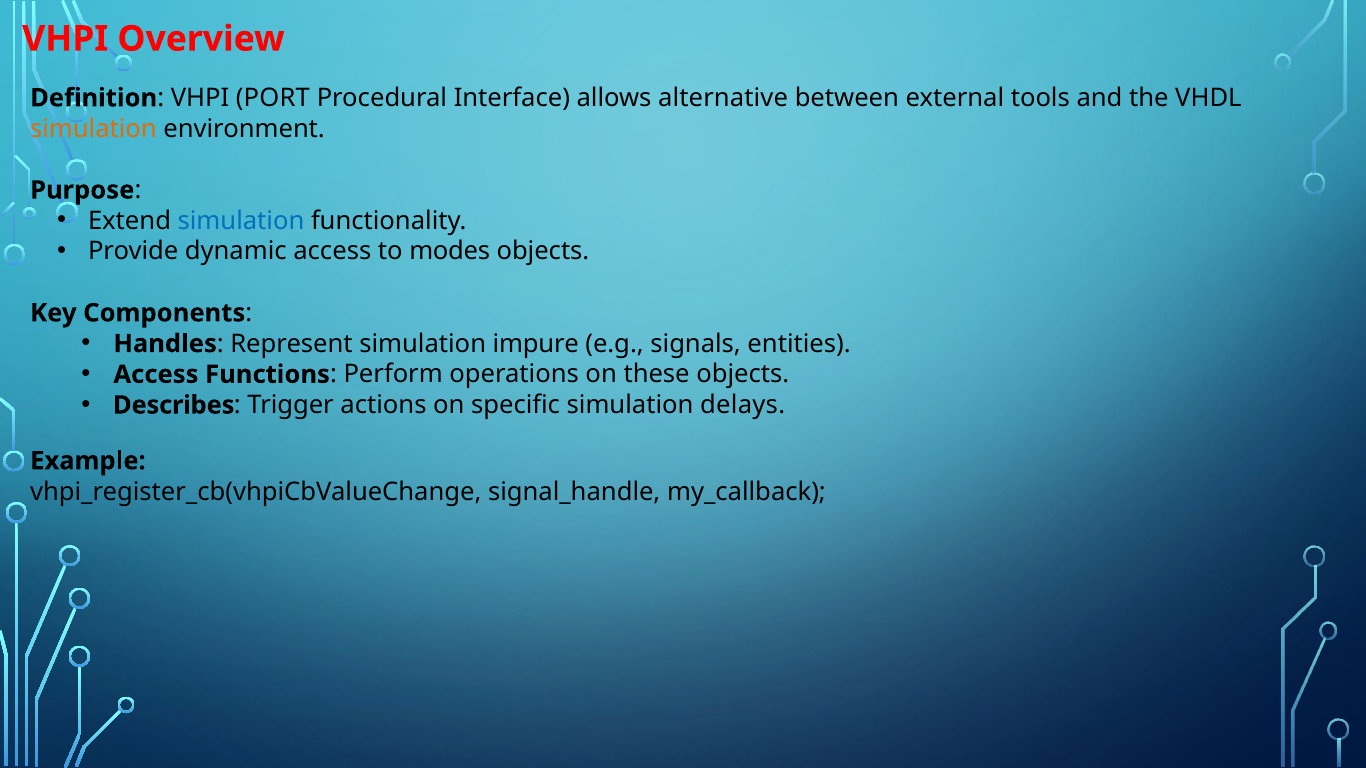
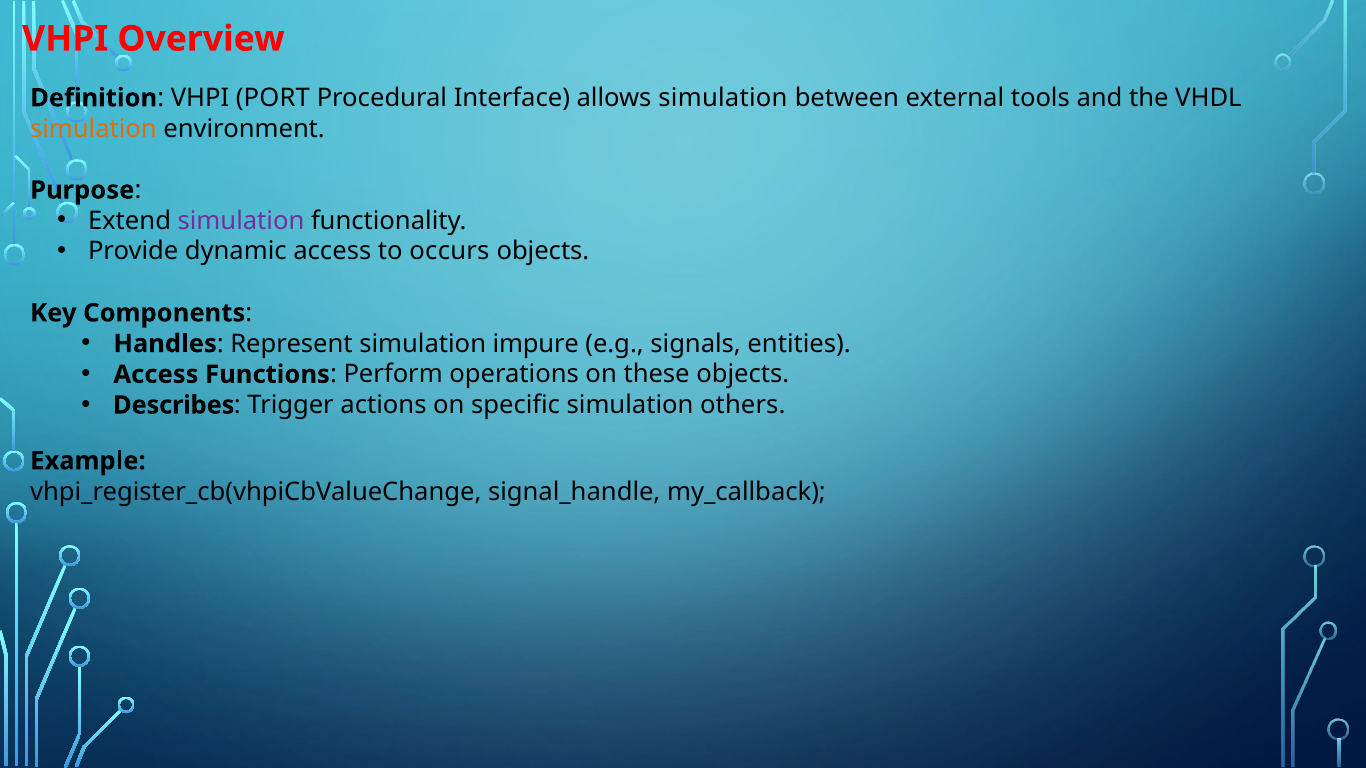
allows alternative: alternative -> simulation
simulation at (241, 221) colour: blue -> purple
modes: modes -> occurs
delays: delays -> others
